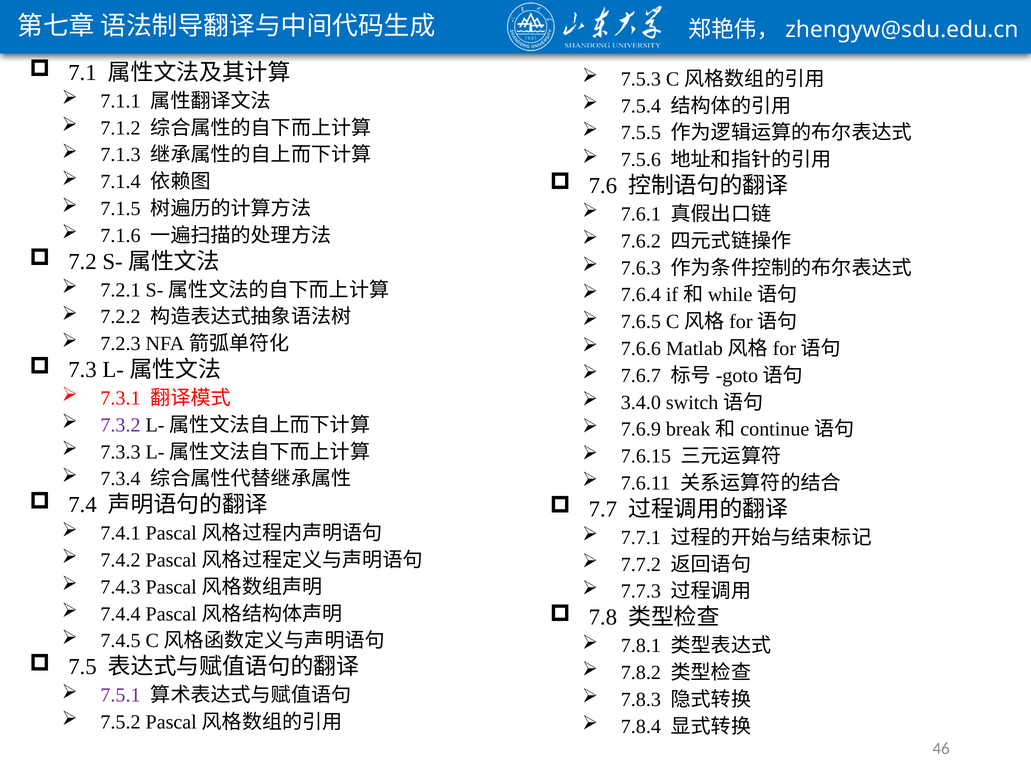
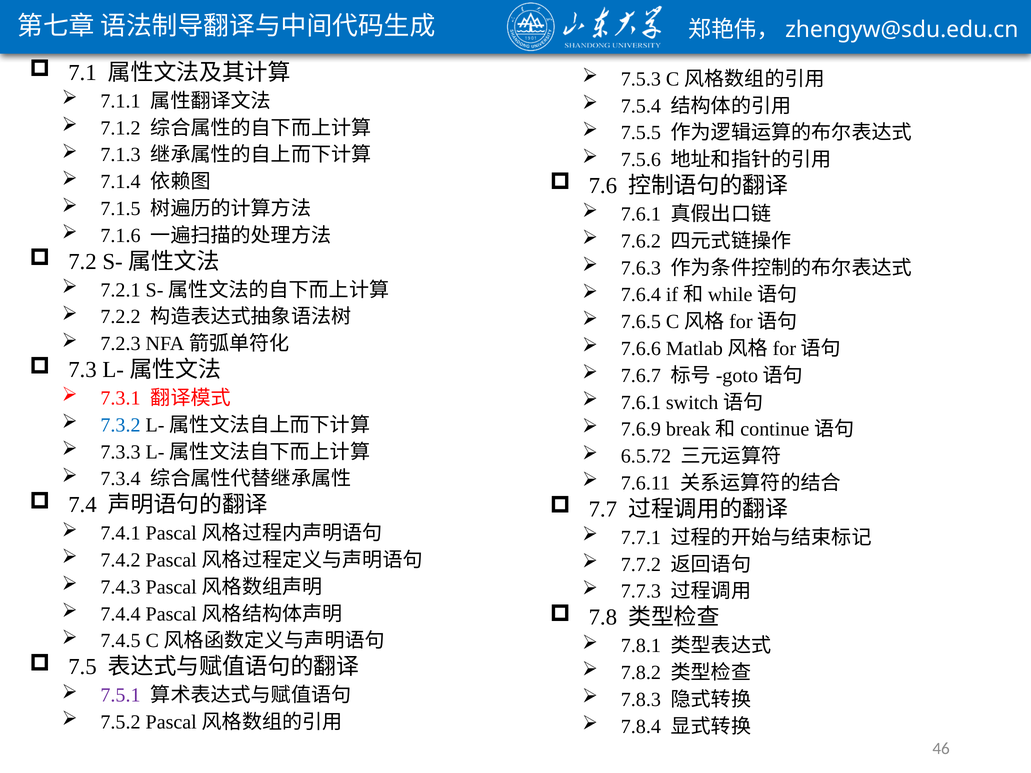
3.4.0 at (641, 403): 3.4.0 -> 7.6.1
7.3.2 colour: purple -> blue
7.6.15: 7.6.15 -> 6.5.72
